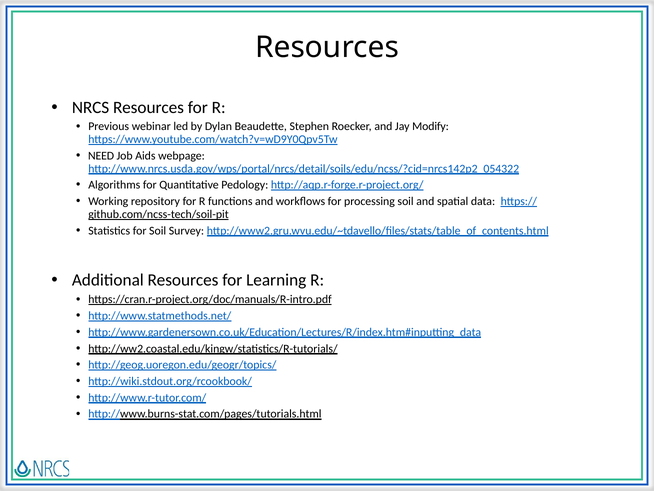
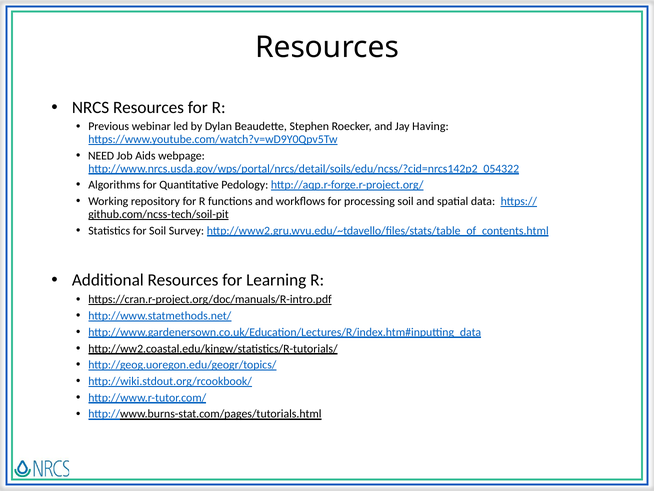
Modify: Modify -> Having
